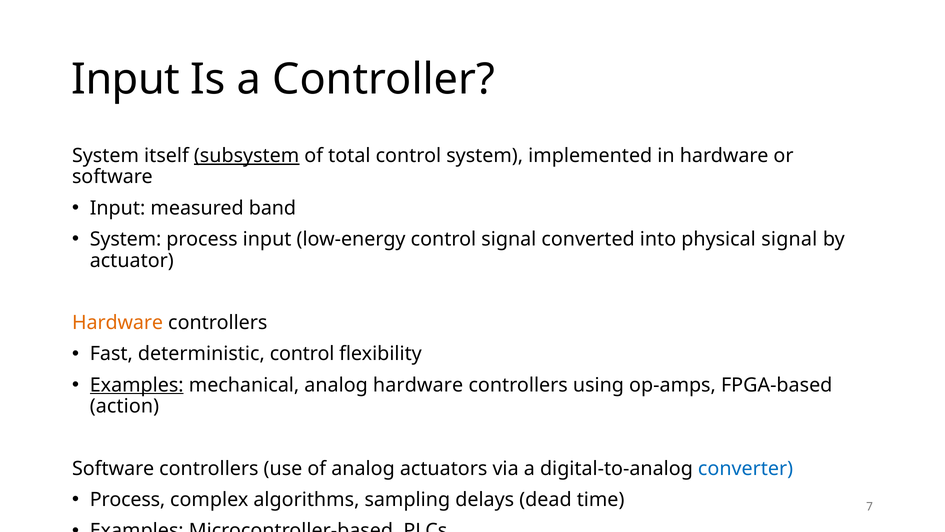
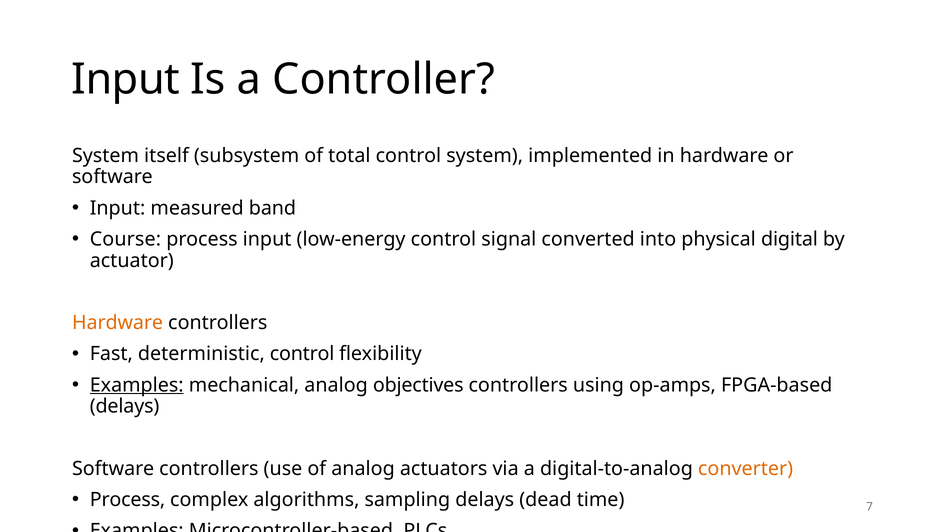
subsystem underline: present -> none
System at (126, 239): System -> Course
physical signal: signal -> digital
analog hardware: hardware -> objectives
action at (124, 406): action -> delays
converter colour: blue -> orange
